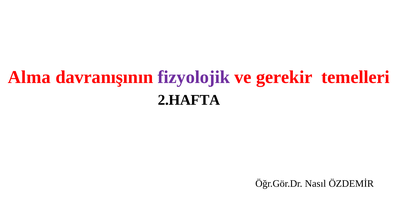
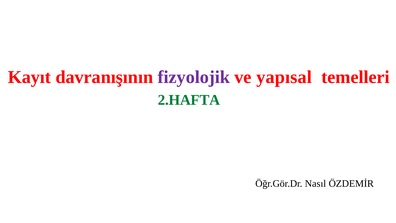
Alma: Alma -> Kayıt
gerekir: gerekir -> yapısal
2.HAFTA colour: black -> green
